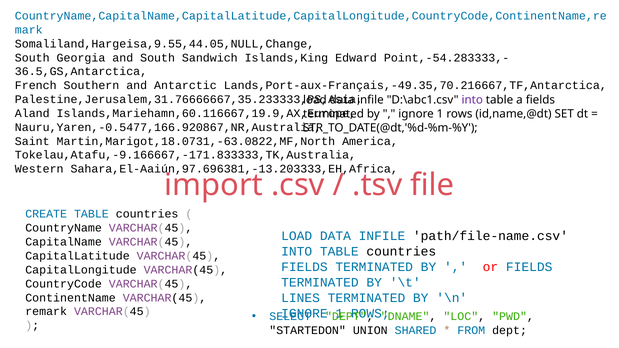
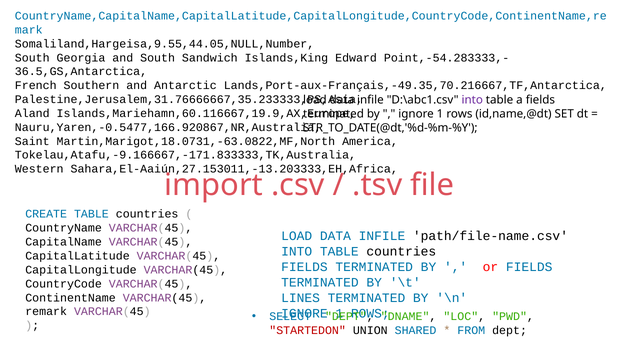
Somaliland,Hargeisa,9.55,44.05,NULL,Change: Somaliland,Hargeisa,9.55,44.05,NULL,Change -> Somaliland,Hargeisa,9.55,44.05,NULL,Number
Sahara,El-Aaiún,97.696381,-13.203333,EH,Africa: Sahara,El-Aaiún,97.696381,-13.203333,EH,Africa -> Sahara,El-Aaiún,27.153011,-13.203333,EH,Africa
STARTEDON colour: black -> red
